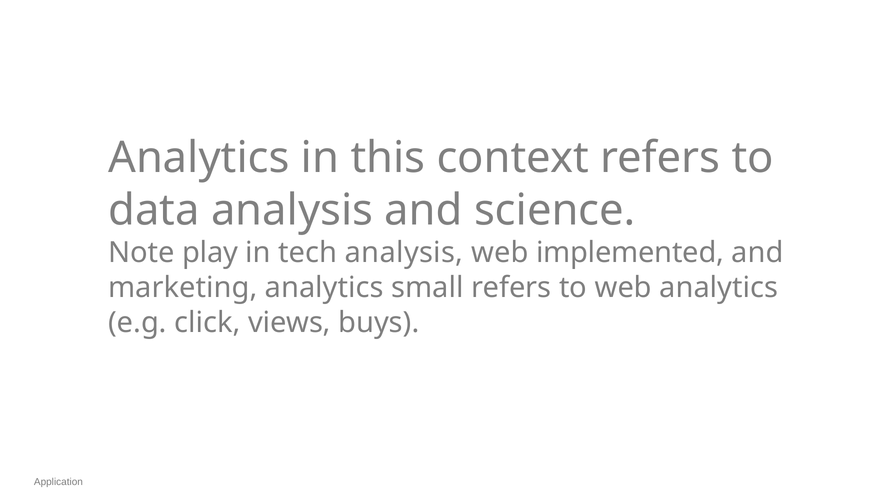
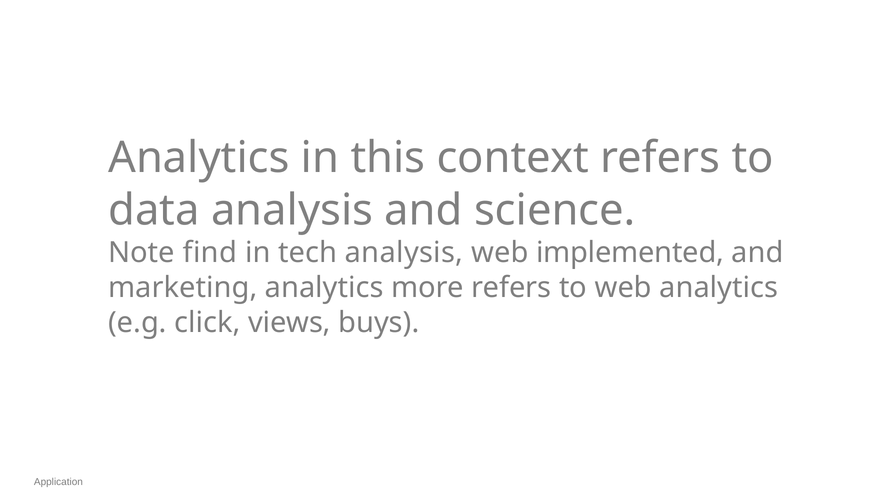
play: play -> find
small: small -> more
